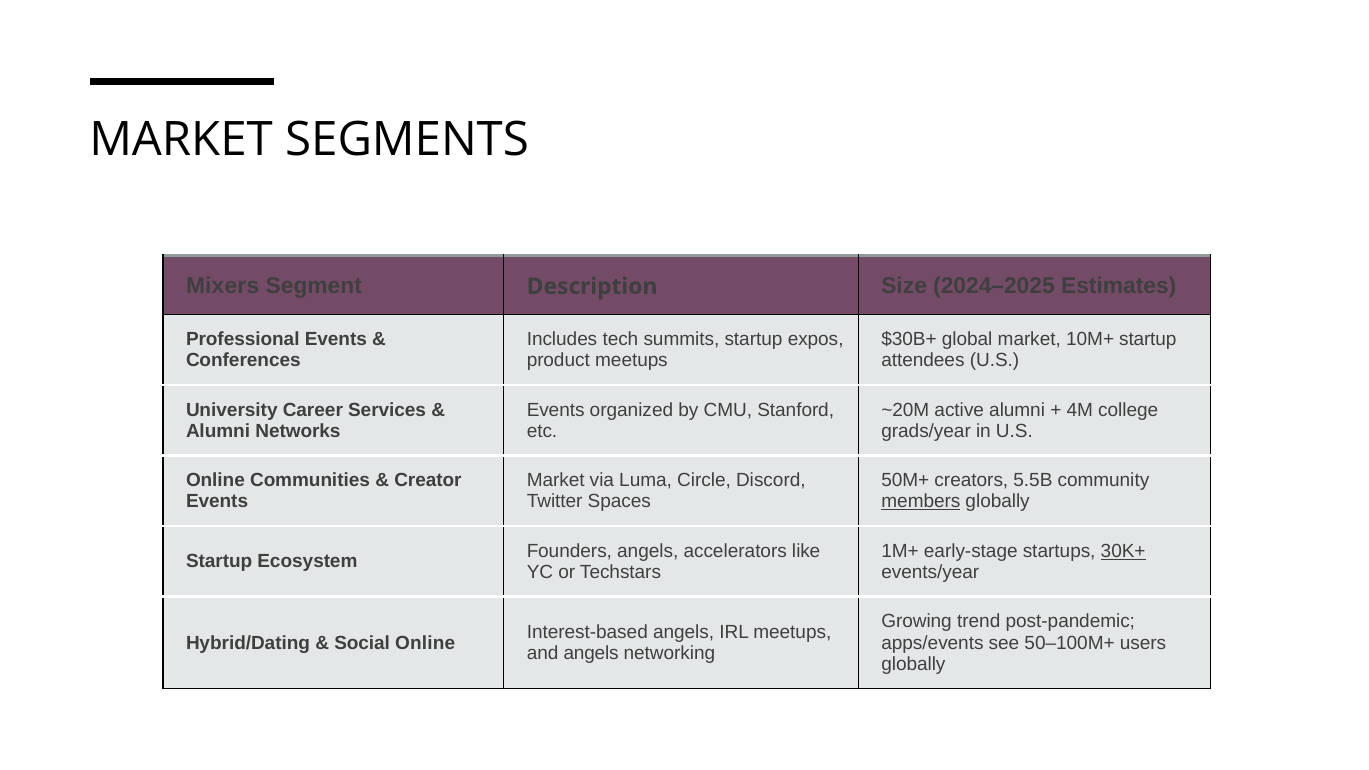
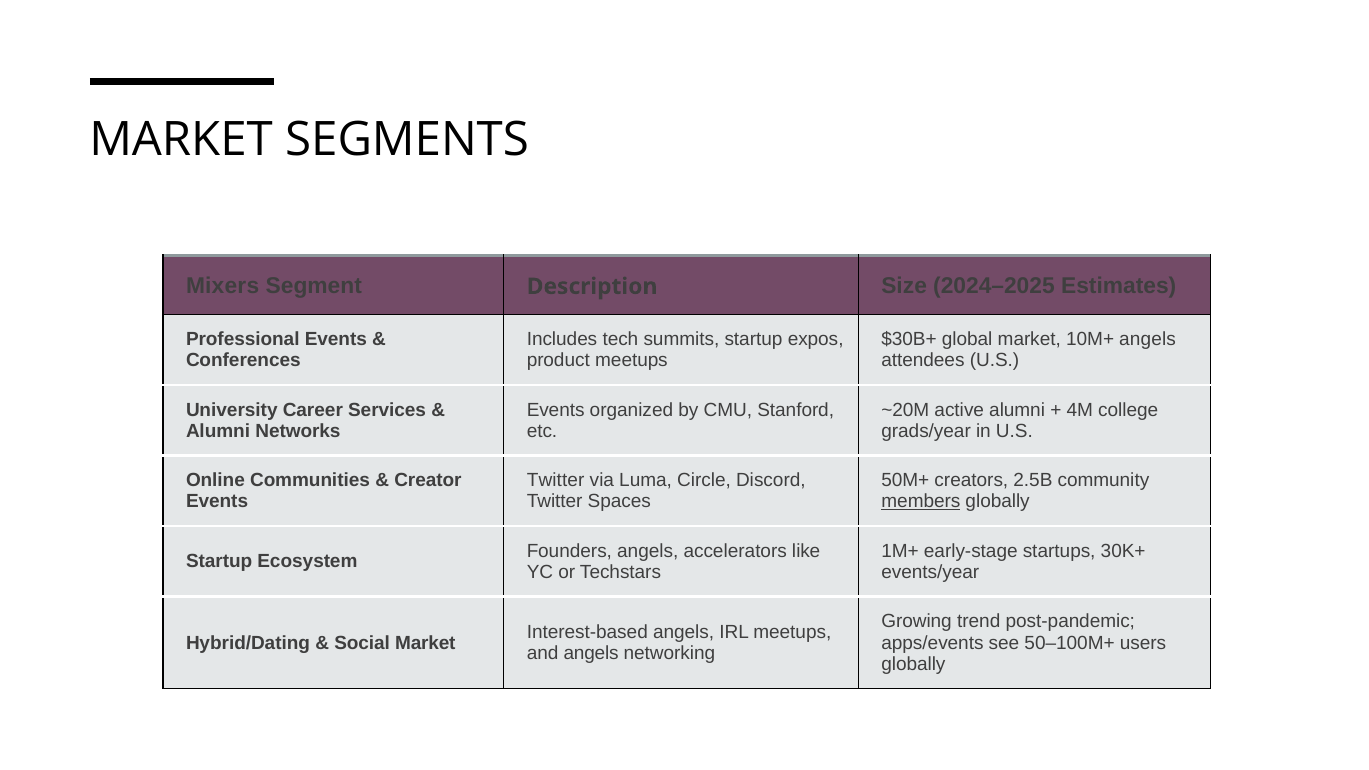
10M+ startup: startup -> angels
Market at (556, 480): Market -> Twitter
5.5B: 5.5B -> 2.5B
30K+ underline: present -> none
Social Online: Online -> Market
